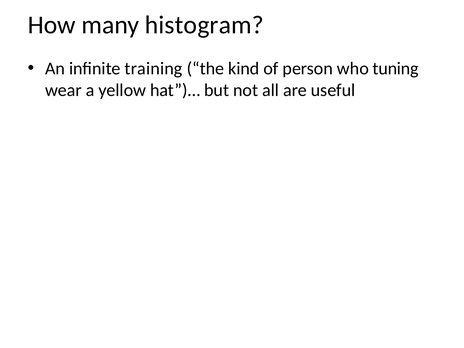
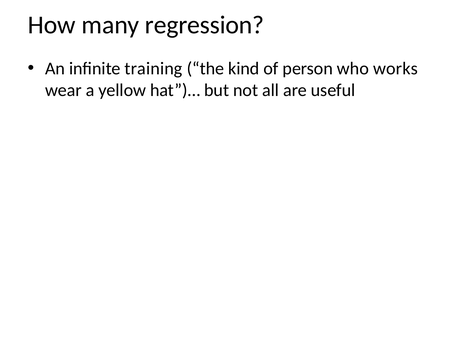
histogram: histogram -> regression
tuning: tuning -> works
